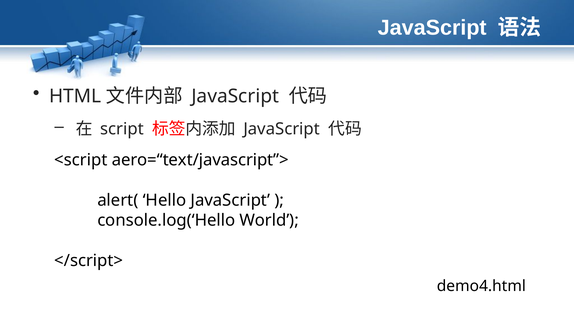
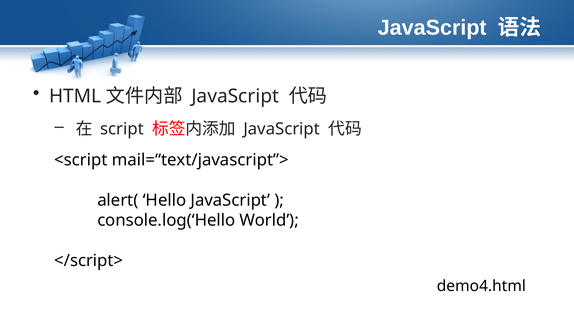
aero=“text/javascript”>: aero=“text/javascript”> -> mail=“text/javascript”>
